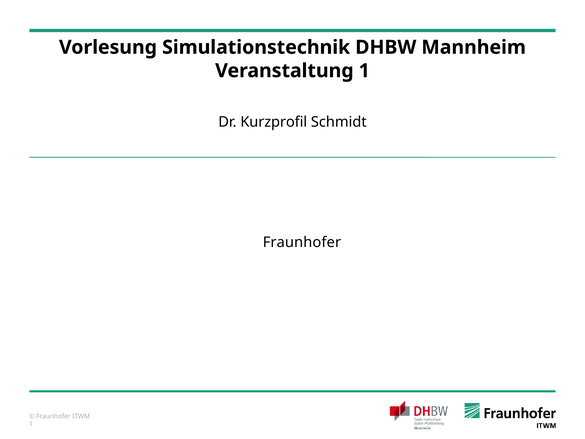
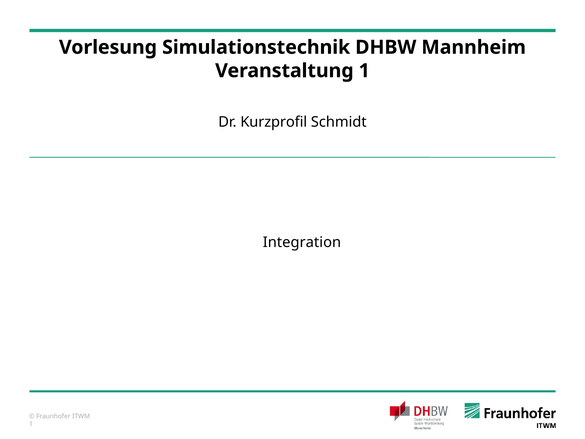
Fraunhofer at (302, 242): Fraunhofer -> Integration
